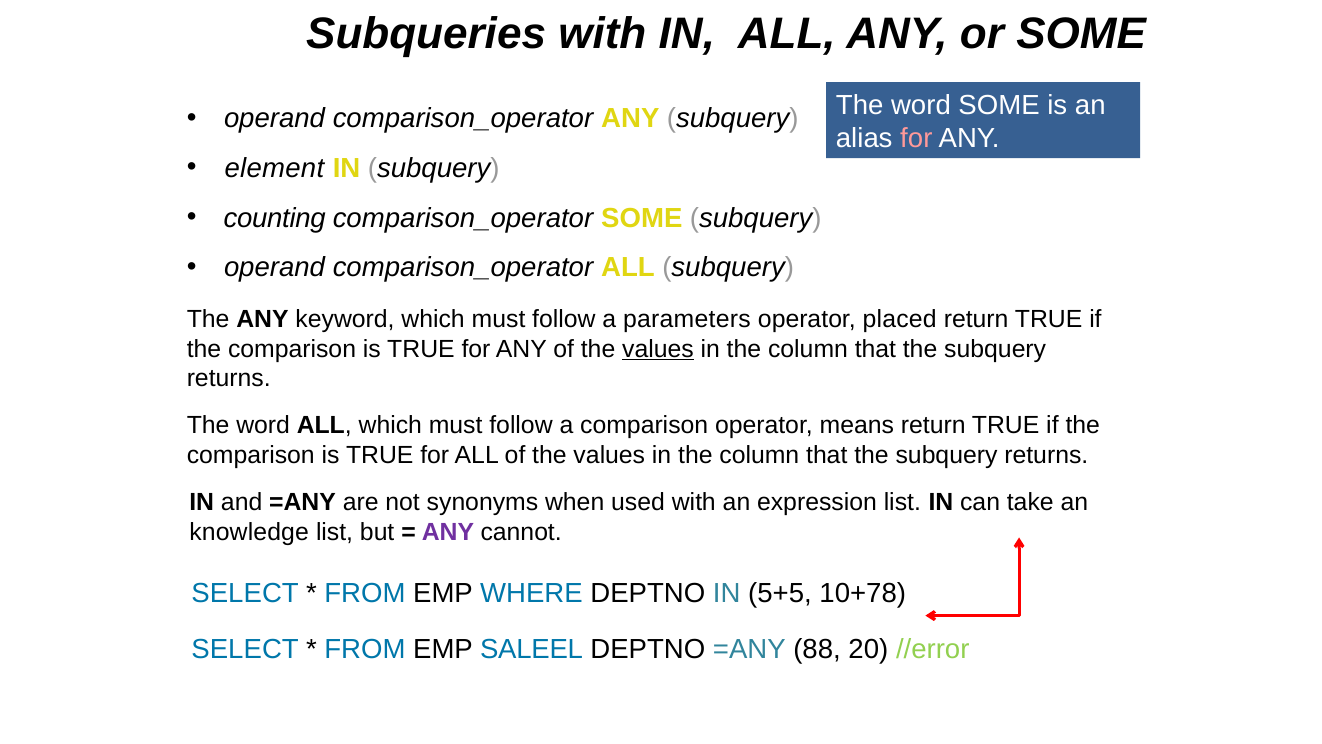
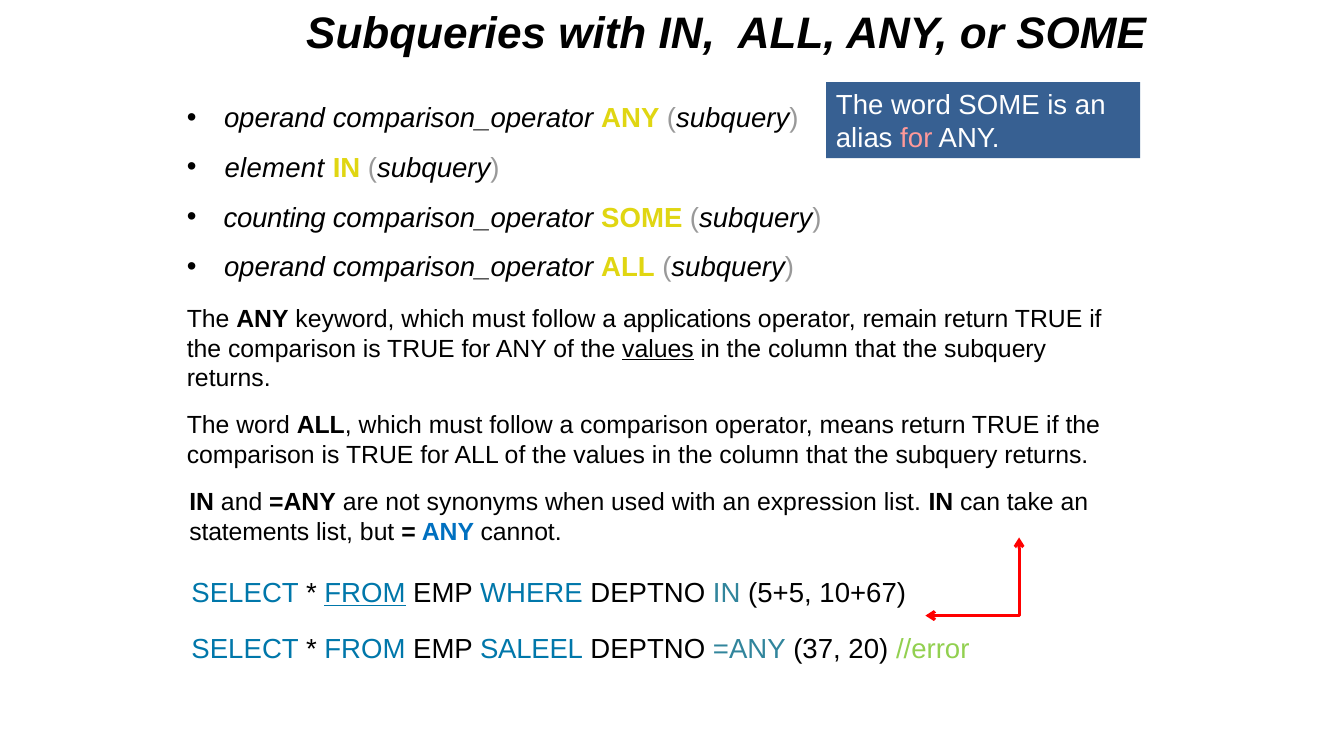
parameters: parameters -> applications
placed: placed -> remain
knowledge: knowledge -> statements
ANY at (448, 532) colour: purple -> blue
FROM at (365, 594) underline: none -> present
10+78: 10+78 -> 10+67
88: 88 -> 37
